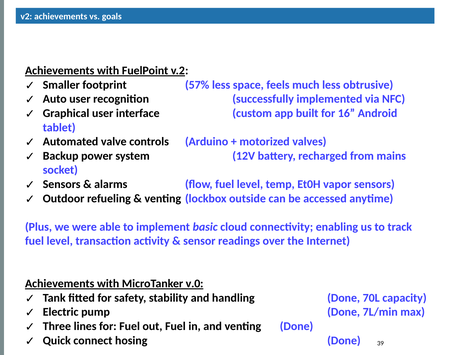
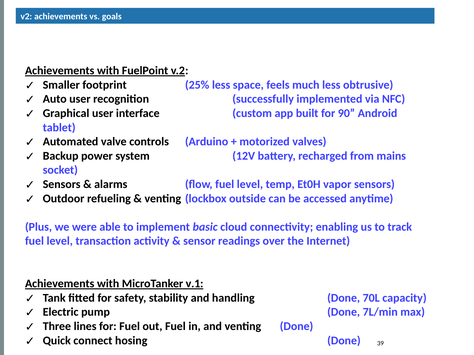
57%: 57% -> 25%
16: 16 -> 90
v.0: v.0 -> v.1
